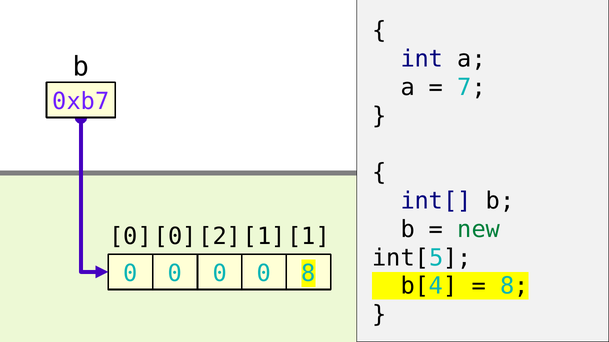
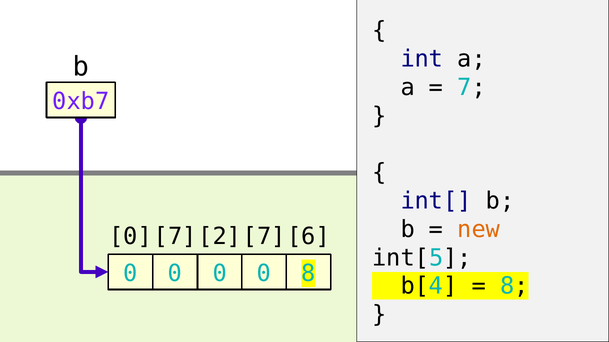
new colour: green -> orange
0 at (175, 237): 0 -> 7
1 at (264, 237): 1 -> 7
1 at (308, 237): 1 -> 6
